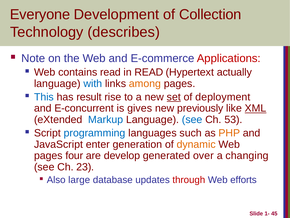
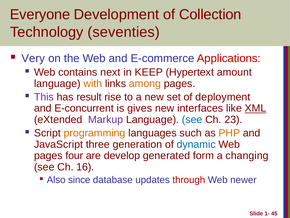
describes: describes -> seventies
Note: Note -> Very
contains read: read -> next
in READ: READ -> KEEP
actually: actually -> amount
with colour: blue -> orange
This colour: blue -> purple
set underline: present -> none
previously: previously -> interfaces
Markup colour: blue -> purple
53: 53 -> 23
programming colour: blue -> orange
enter: enter -> three
dynamic colour: orange -> blue
over: over -> form
23: 23 -> 16
large: large -> since
efforts: efforts -> newer
